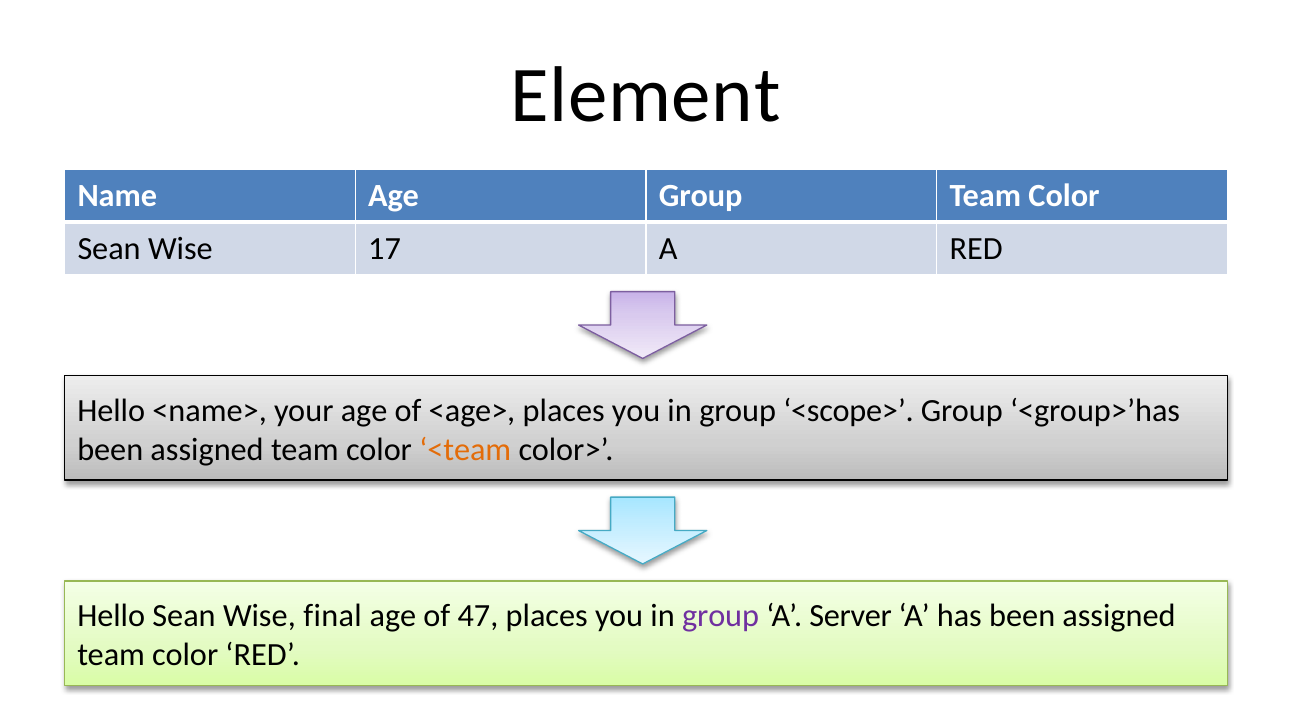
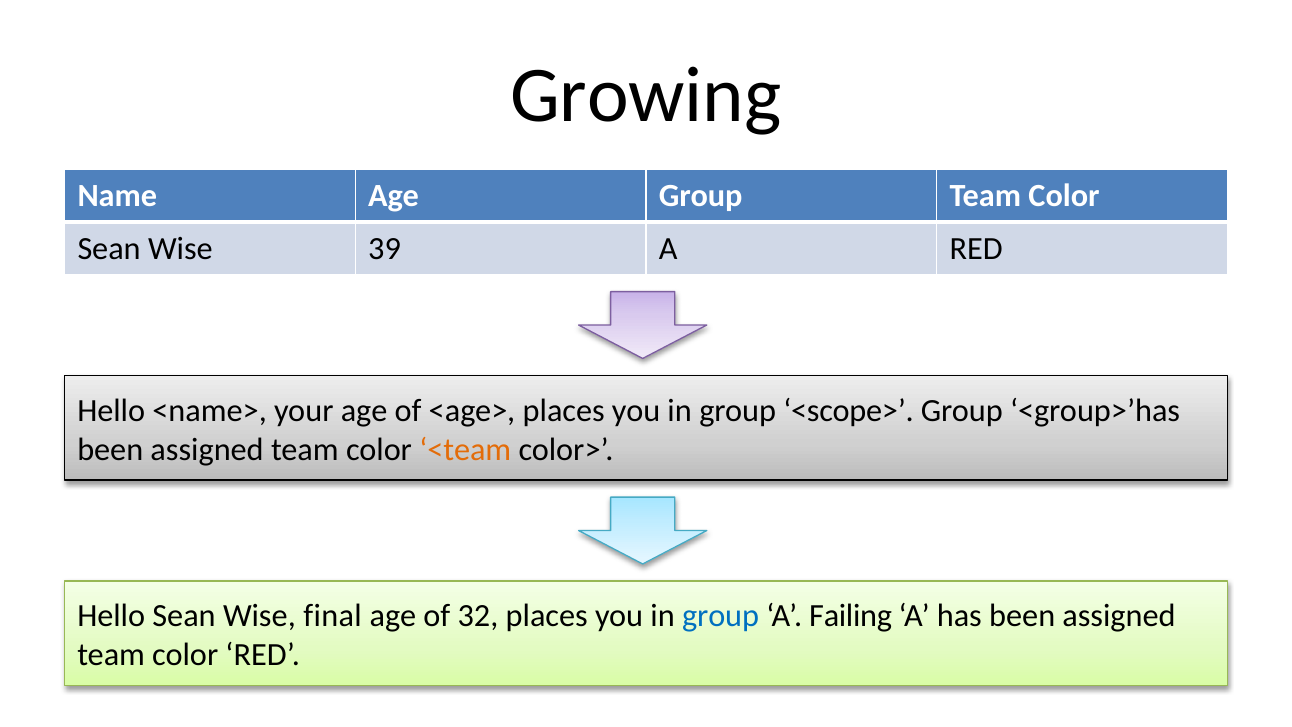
Element: Element -> Growing
17: 17 -> 39
47: 47 -> 32
group at (721, 616) colour: purple -> blue
Server: Server -> Failing
